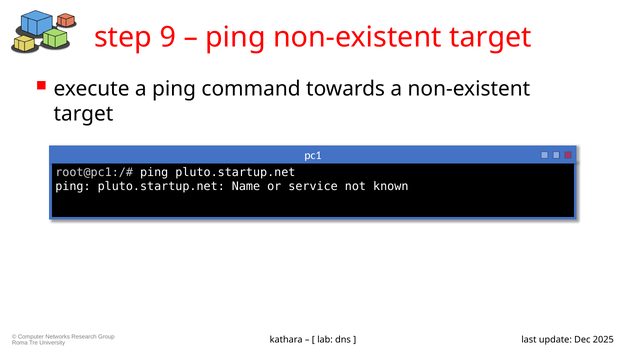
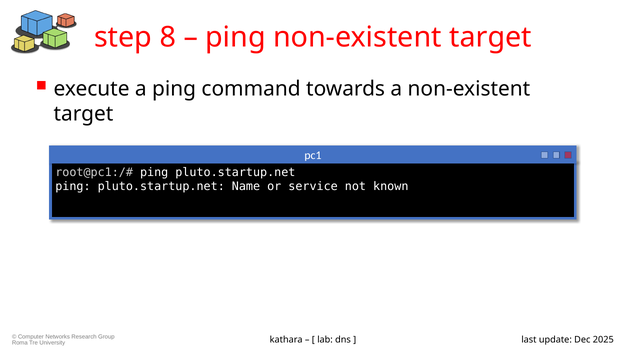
9: 9 -> 8
